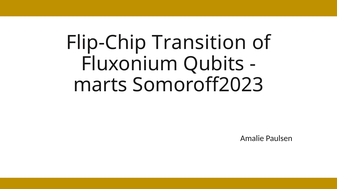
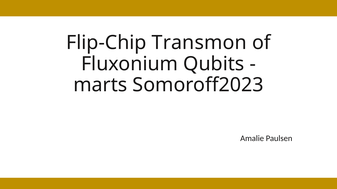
Transition: Transition -> Transmon
